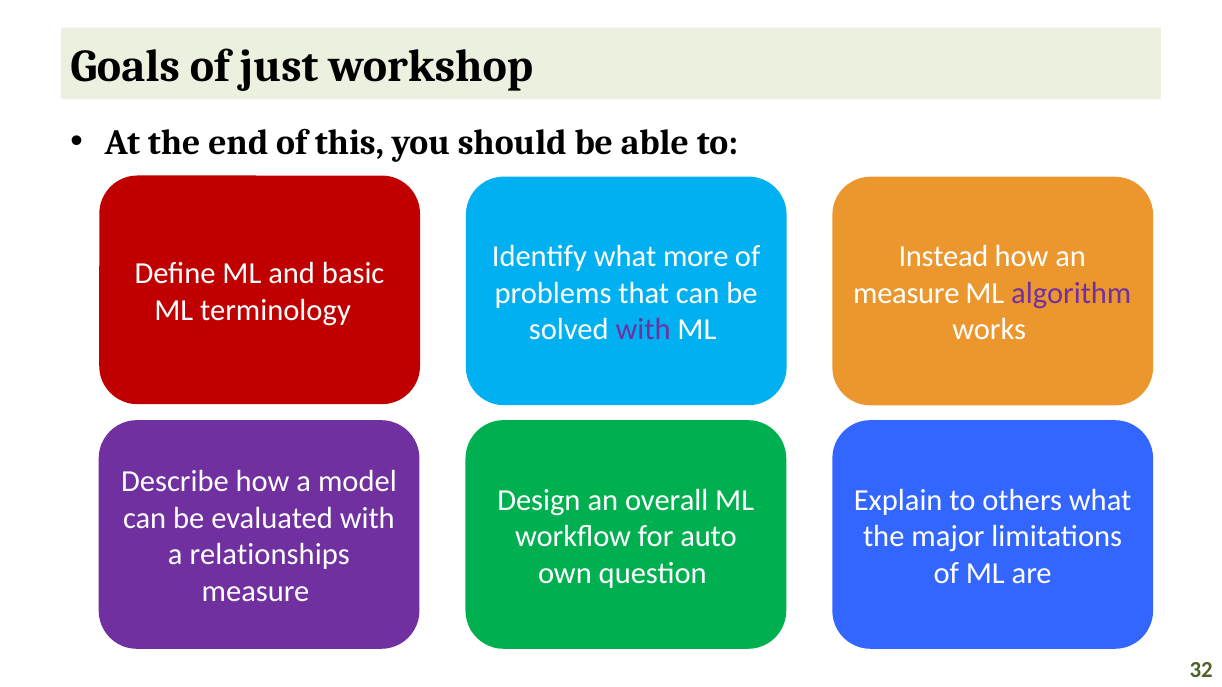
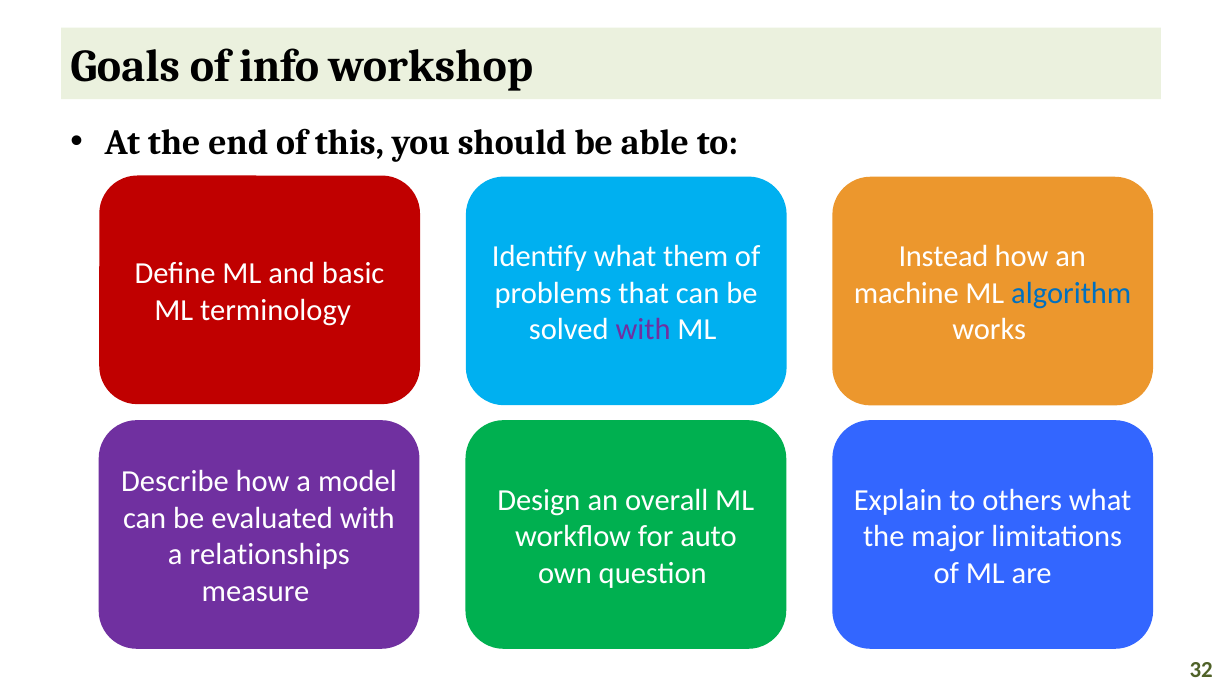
just: just -> info
more: more -> them
measure at (906, 293): measure -> machine
algorithm colour: purple -> blue
